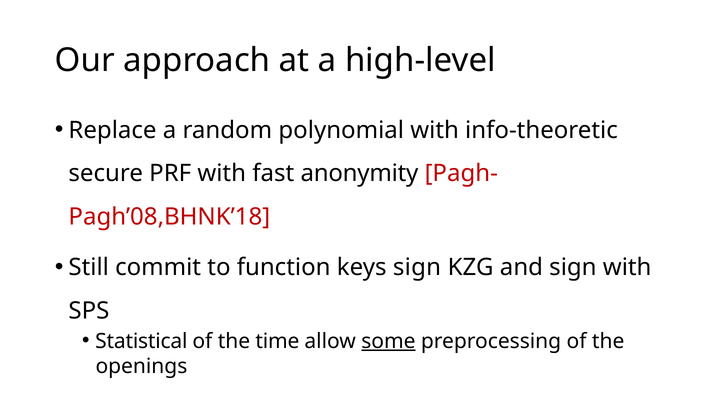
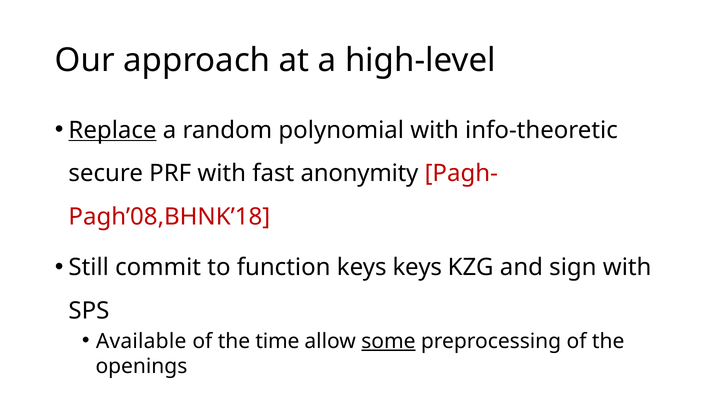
Replace underline: none -> present
keys sign: sign -> keys
Statistical: Statistical -> Available
